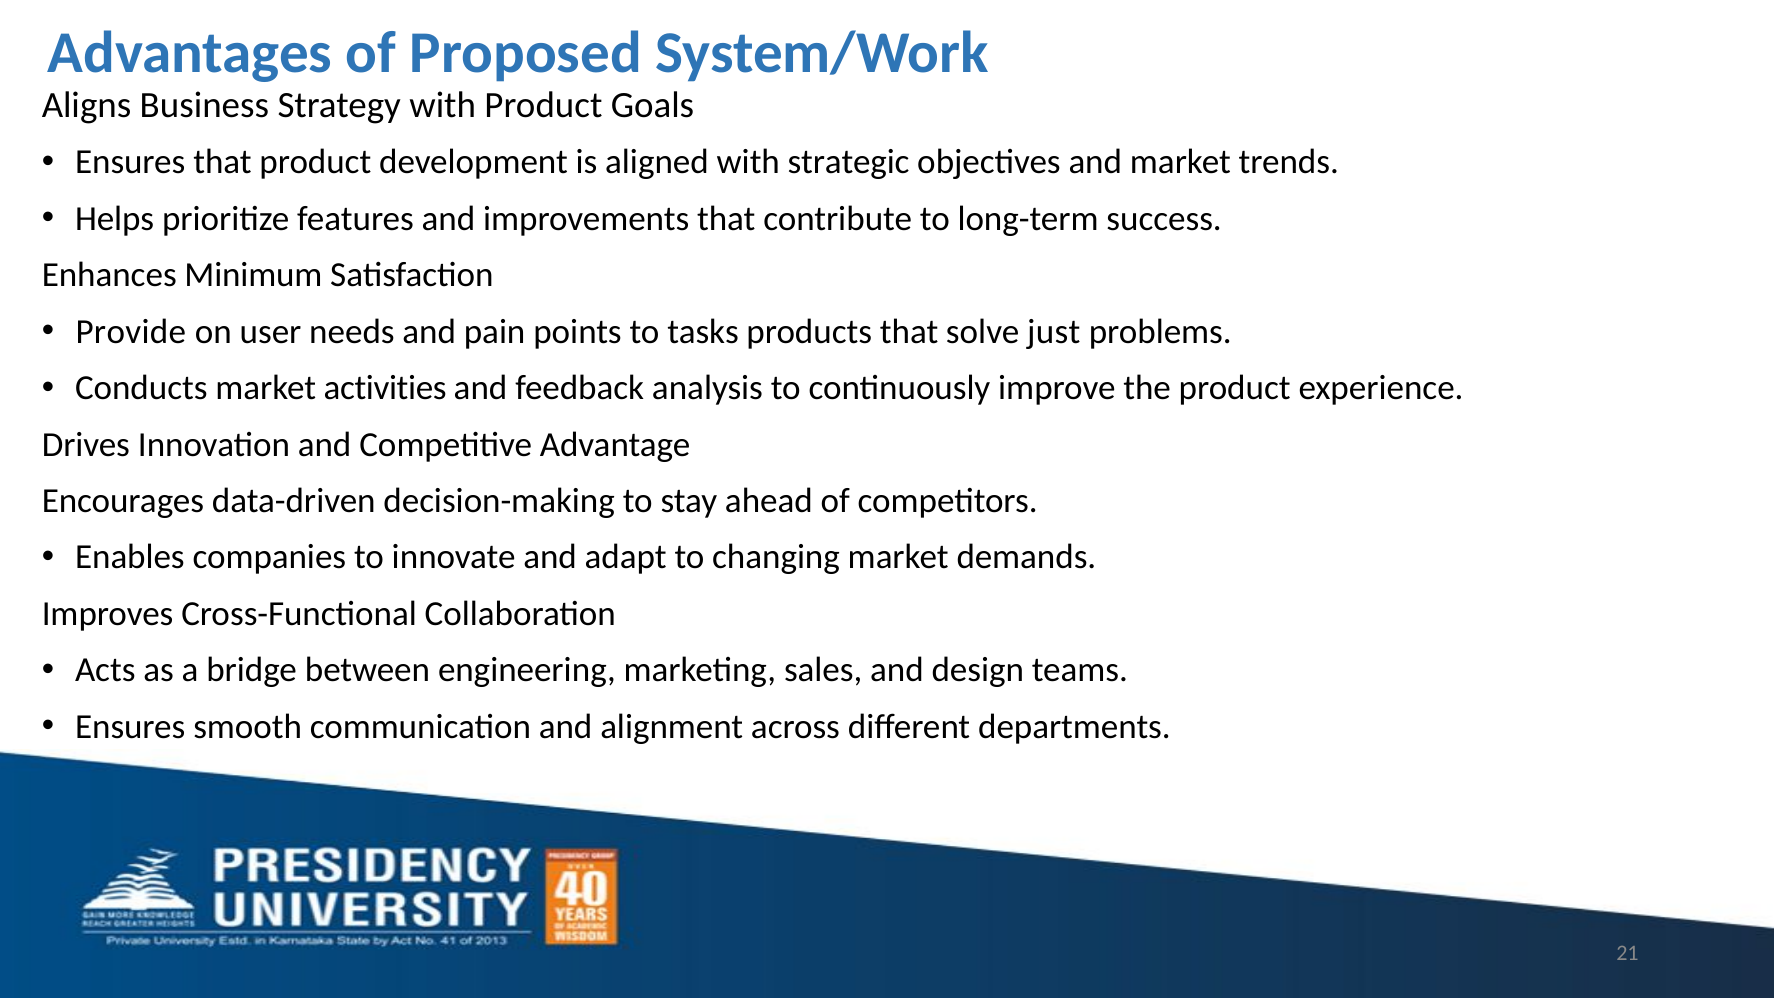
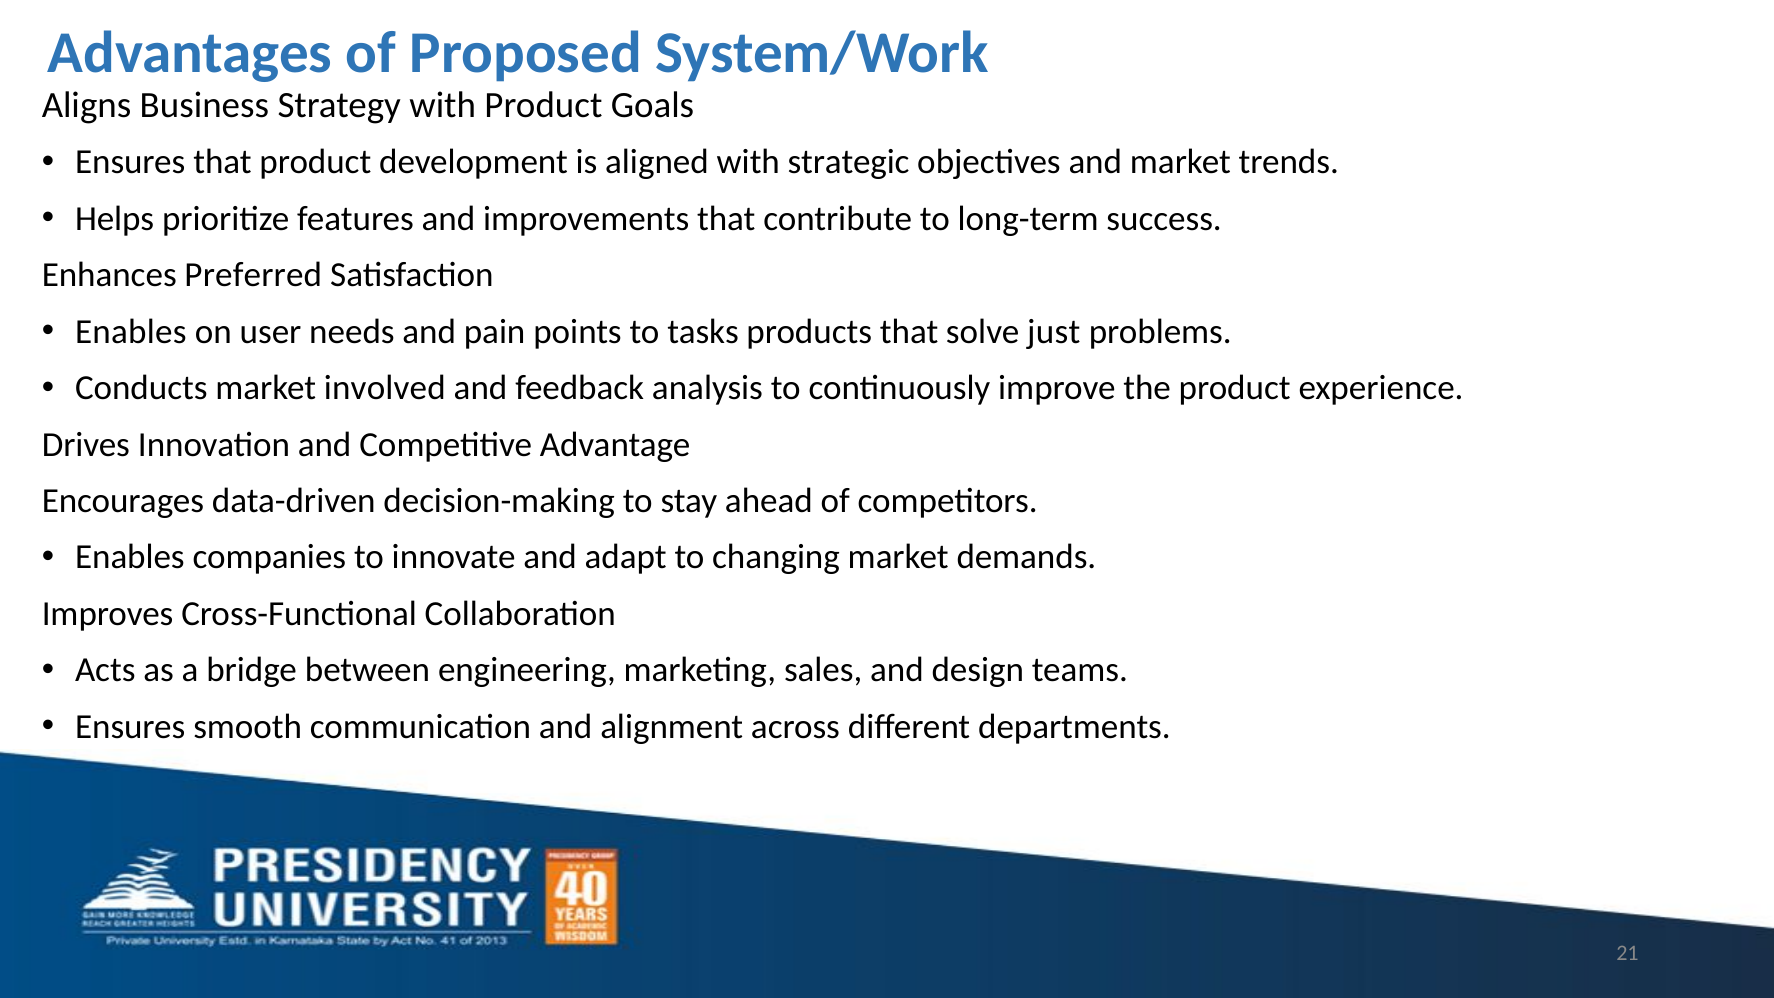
Minimum: Minimum -> Preferred
Provide at (131, 332): Provide -> Enables
activities: activities -> involved
